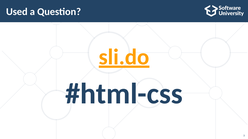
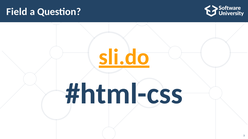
Used: Used -> Field
